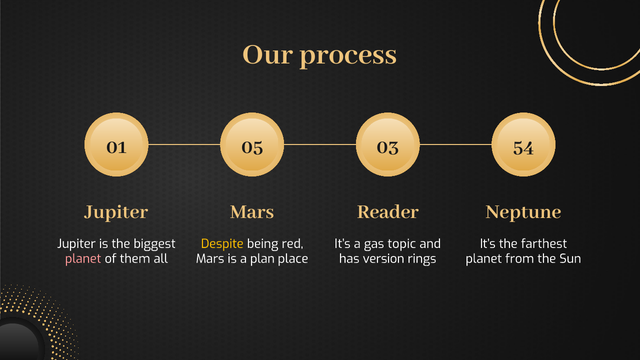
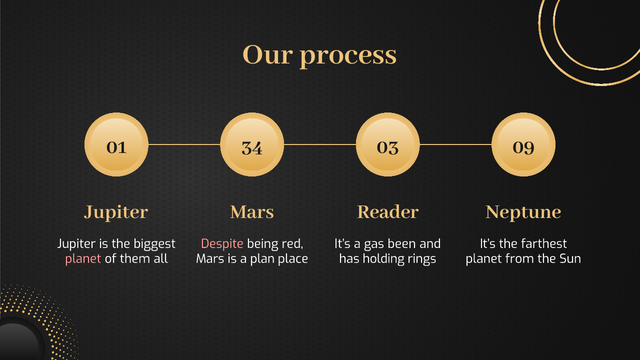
05: 05 -> 34
54: 54 -> 09
Despite colour: yellow -> pink
topic: topic -> been
version: version -> holding
